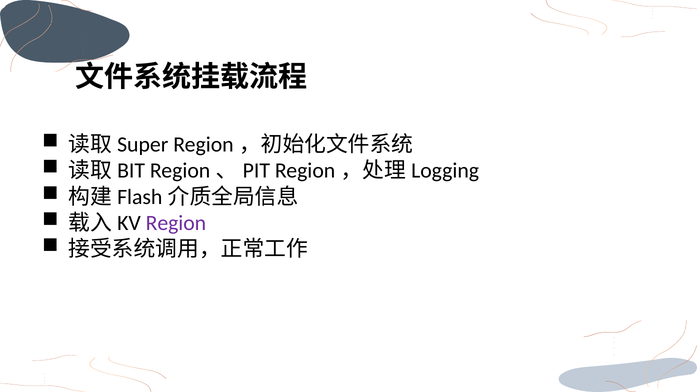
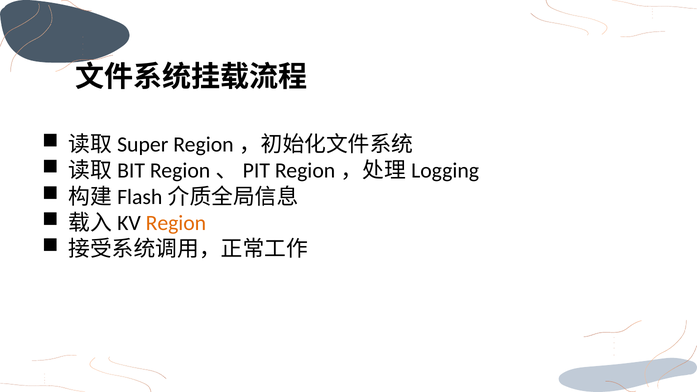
Region colour: purple -> orange
